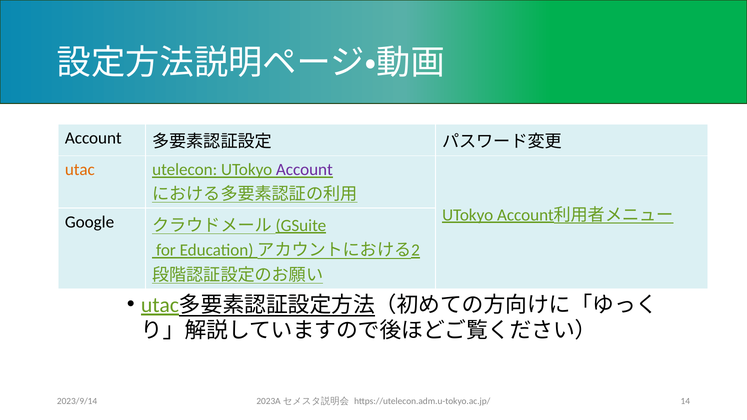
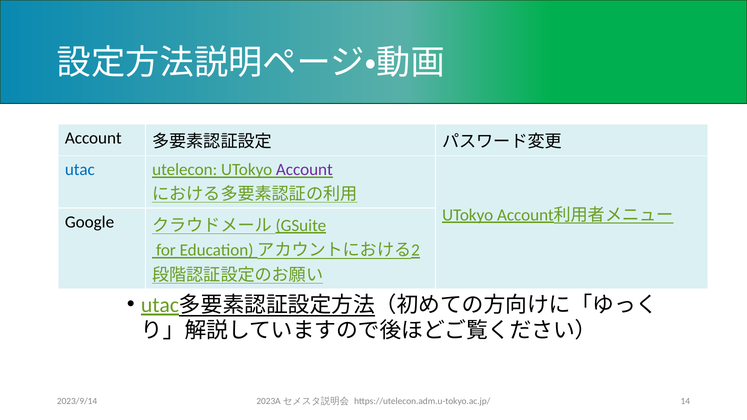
utac colour: orange -> blue
